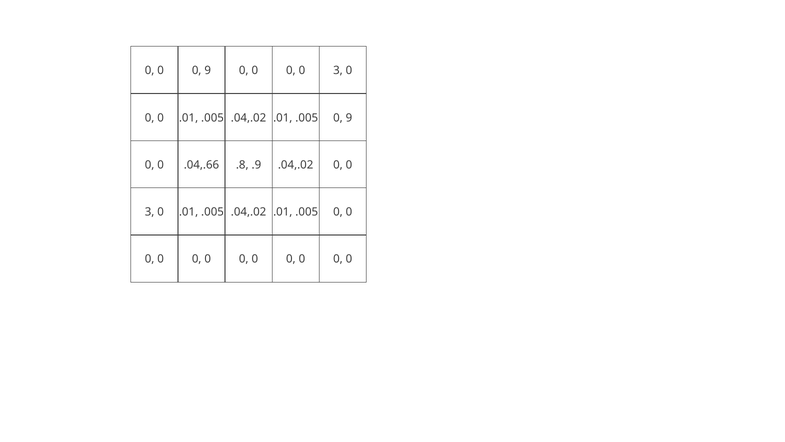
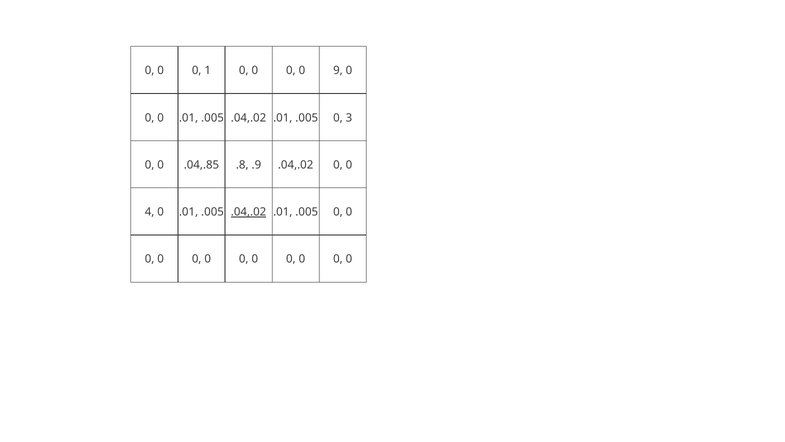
0 0 9: 9 -> 1
0 0 0 3: 3 -> 9
.005 0 9: 9 -> 3
.04,.66: .04,.66 -> .04,.85
3 at (150, 212): 3 -> 4
.04,.02 at (249, 212) underline: none -> present
